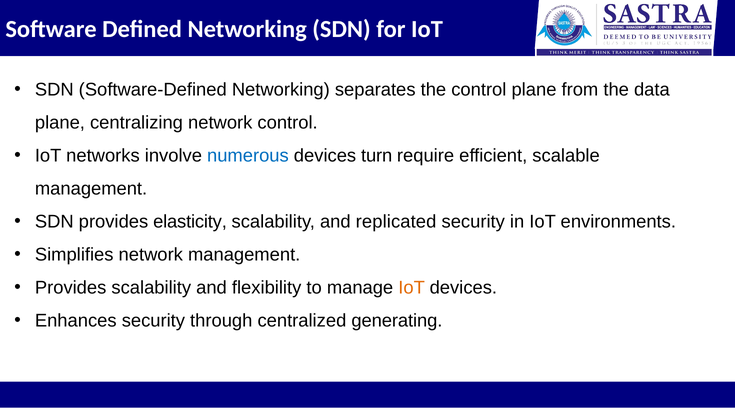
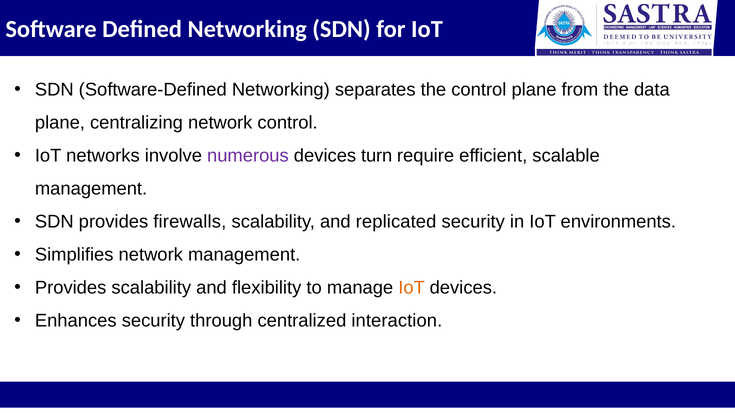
numerous colour: blue -> purple
elasticity: elasticity -> firewalls
generating: generating -> interaction
